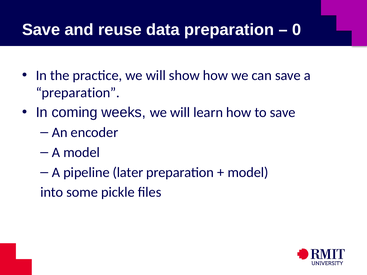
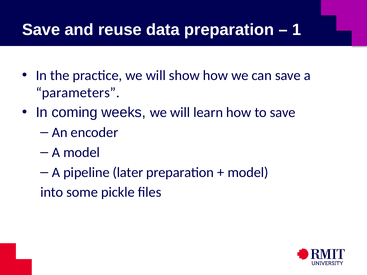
0: 0 -> 1
preparation at (78, 93): preparation -> parameters
